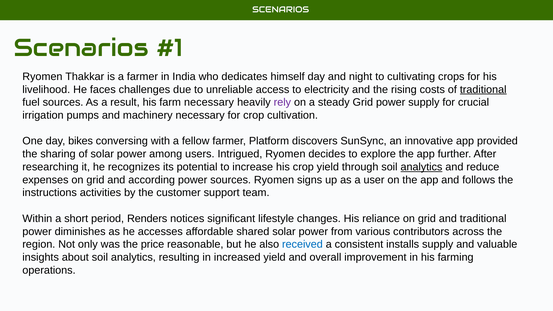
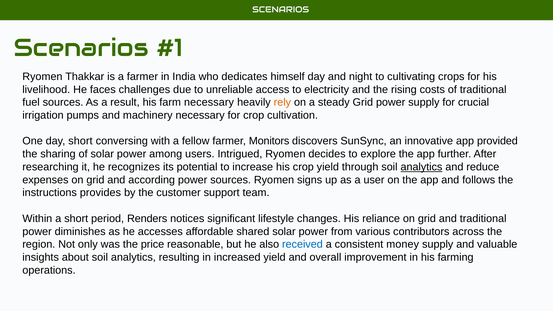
traditional at (483, 90) underline: present -> none
rely colour: purple -> orange
day bikes: bikes -> short
Platform: Platform -> Monitors
activities: activities -> provides
installs: installs -> money
